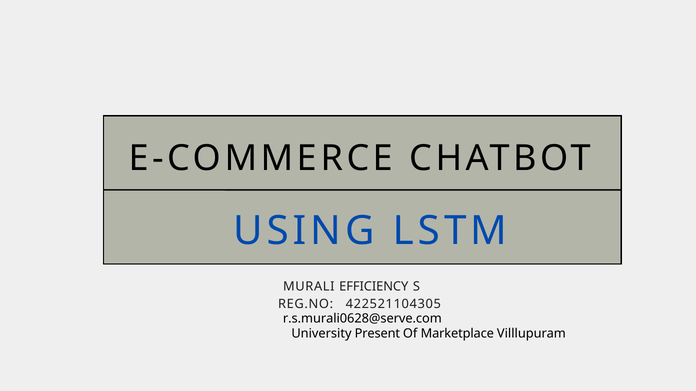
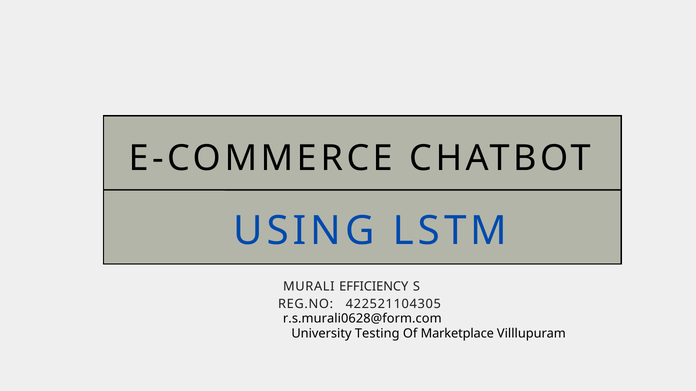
r.s.murali0628@serve.com: r.s.murali0628@serve.com -> r.s.murali0628@form.com
Present: Present -> Testing
